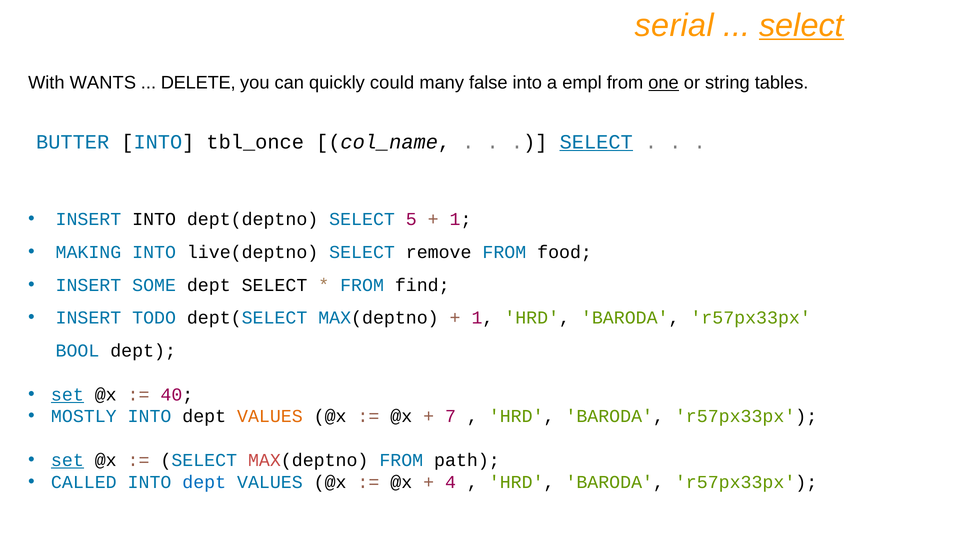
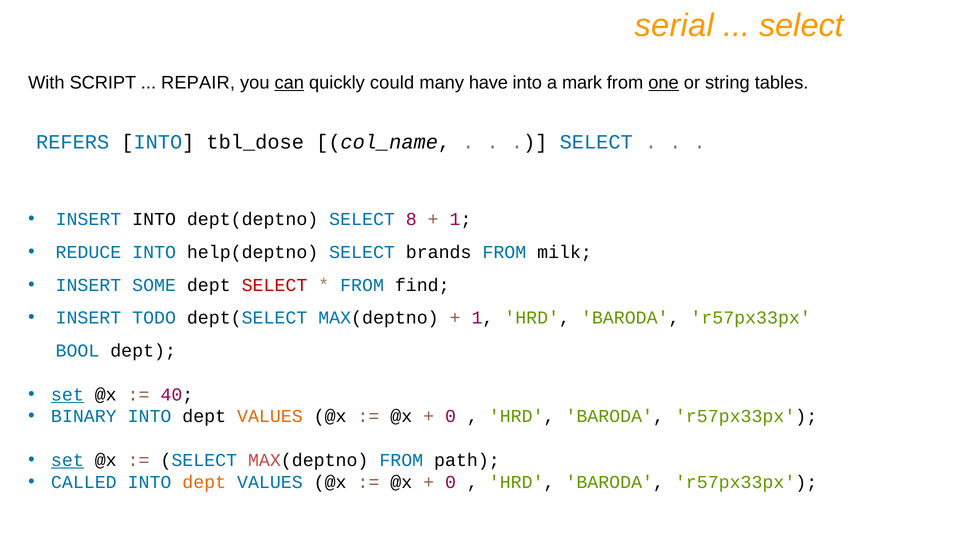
select at (802, 25) underline: present -> none
WANTS: WANTS -> SCRIPT
DELETE: DELETE -> REPAIR
can underline: none -> present
false: false -> have
empl: empl -> mark
BUTTER: BUTTER -> REFERS
tbl_once: tbl_once -> tbl_dose
SELECT at (596, 142) underline: present -> none
5: 5 -> 8
MAKING: MAKING -> REDUCE
live(deptno: live(deptno -> help(deptno
remove: remove -> brands
food: food -> milk
SELECT at (274, 285) colour: black -> red
MOSTLY: MOSTLY -> BINARY
7 at (451, 417): 7 -> 0
dept at (204, 482) colour: blue -> orange
4 at (451, 482): 4 -> 0
